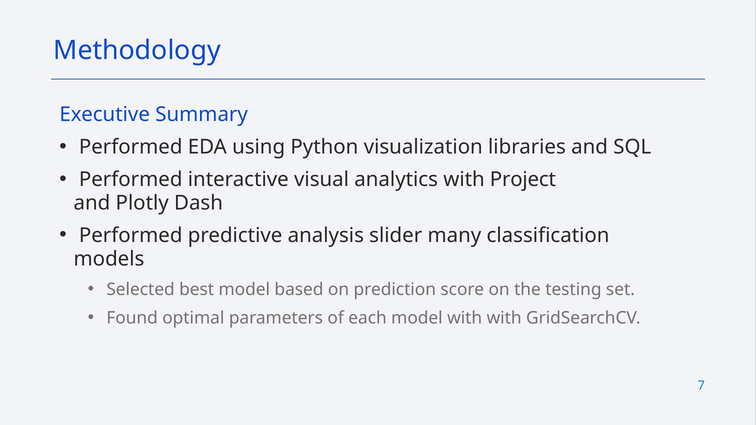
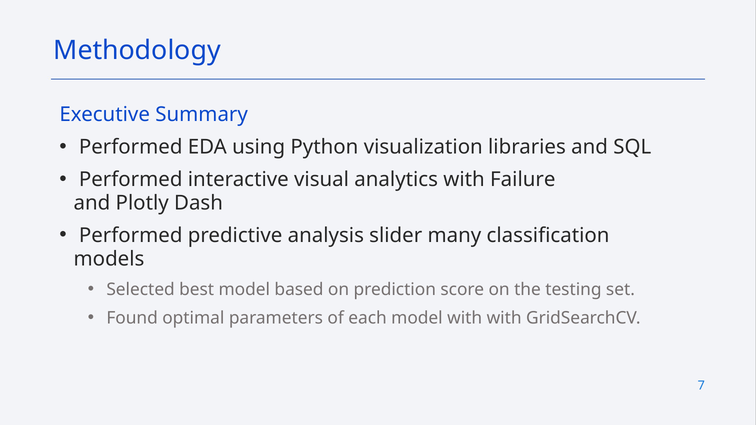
Project: Project -> Failure
